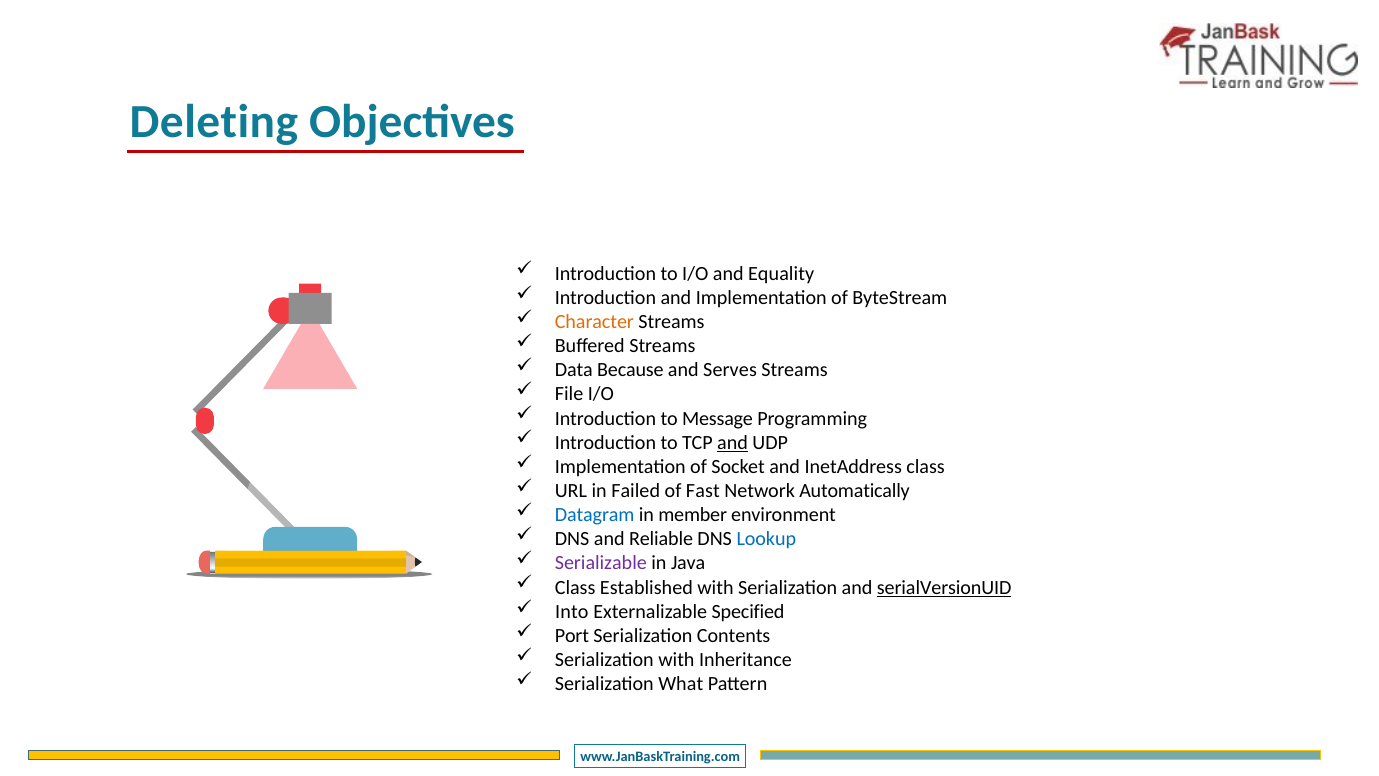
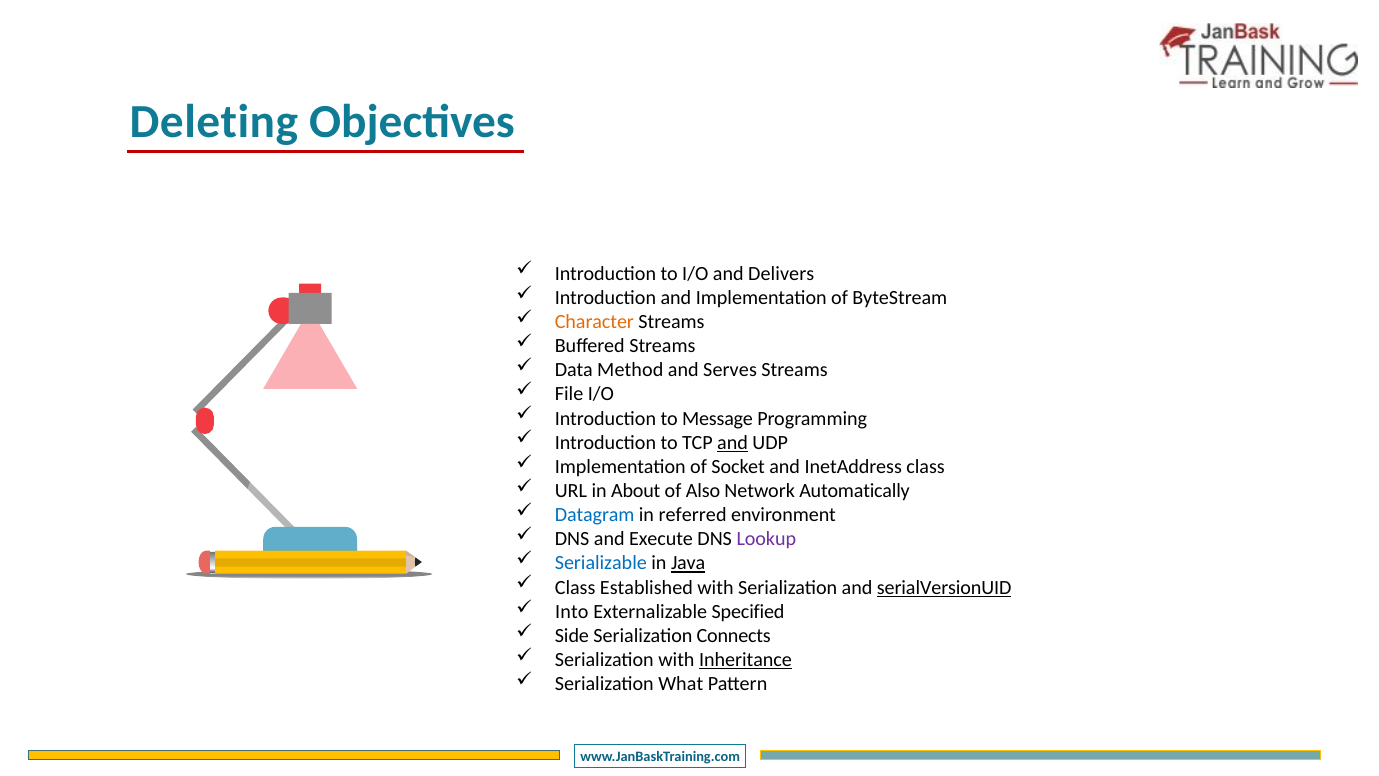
Equality: Equality -> Delivers
Because: Because -> Method
Failed: Failed -> About
Fast: Fast -> Also
member: member -> referred
Reliable: Reliable -> Execute
Lookup colour: blue -> purple
Serializable colour: purple -> blue
Java underline: none -> present
Port: Port -> Side
Contents: Contents -> Connects
Inheritance underline: none -> present
